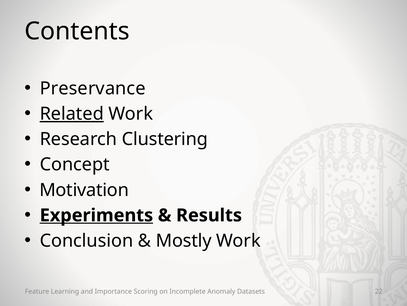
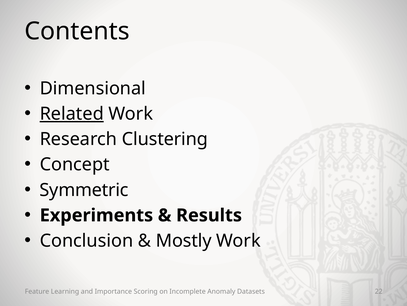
Preservance: Preservance -> Dimensional
Motivation: Motivation -> Symmetric
Experiments underline: present -> none
